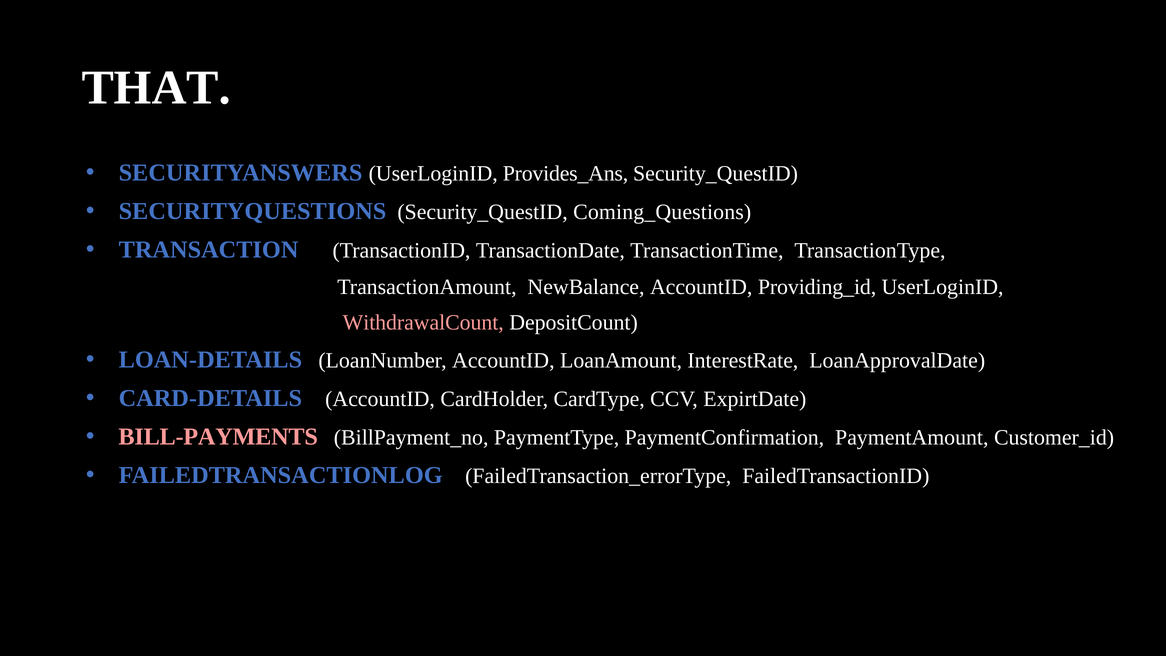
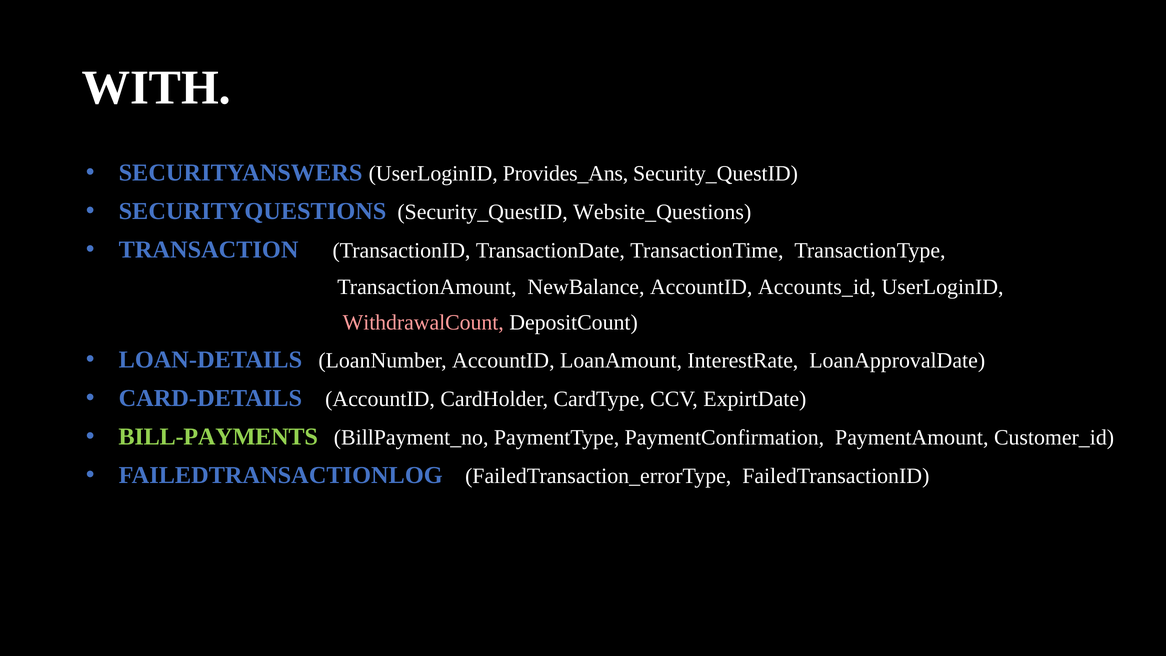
THAT: THAT -> WITH
Coming_Questions: Coming_Questions -> Website_Questions
Providing_id: Providing_id -> Accounts_id
BILL-PAYMENTS colour: pink -> light green
